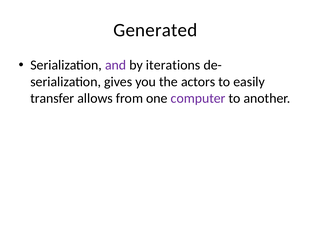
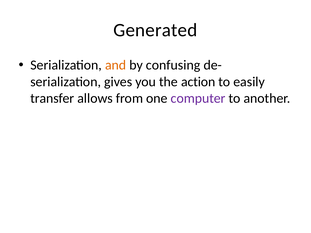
and colour: purple -> orange
iterations: iterations -> confusing
actors: actors -> action
